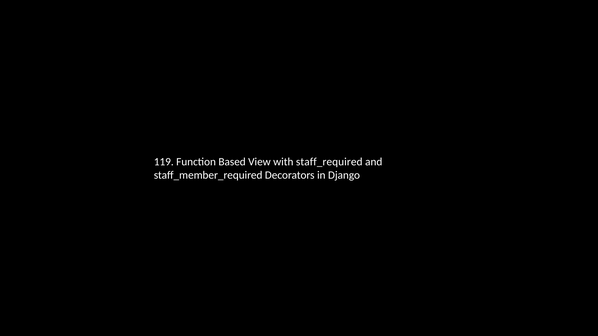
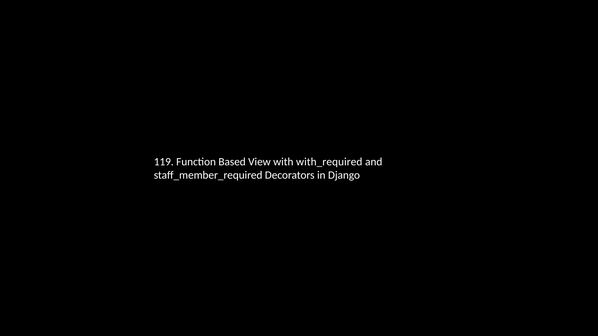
staff_required: staff_required -> with_required
